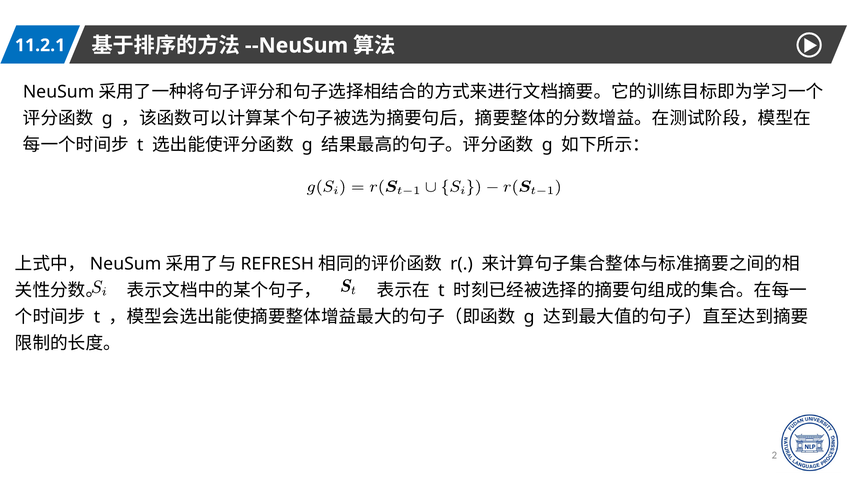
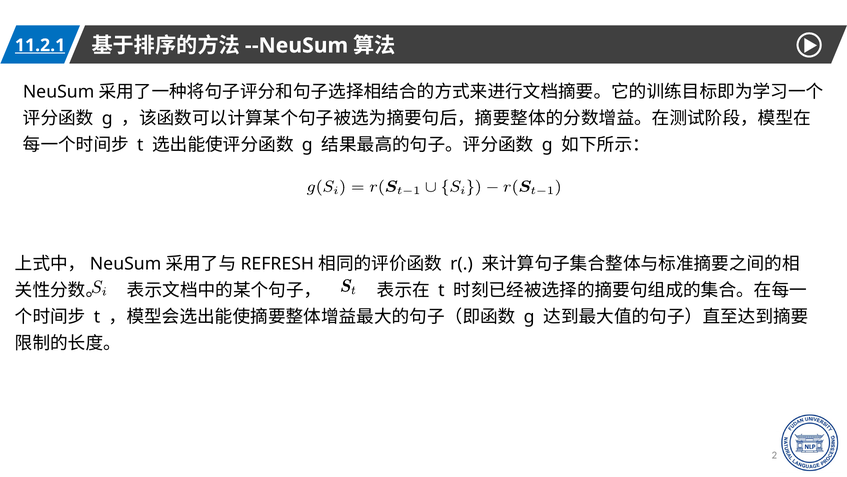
11.2.1 underline: none -> present
